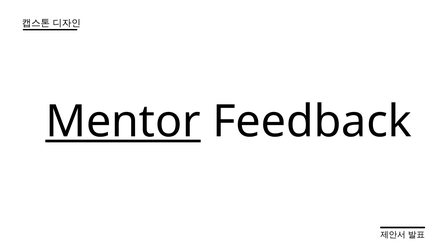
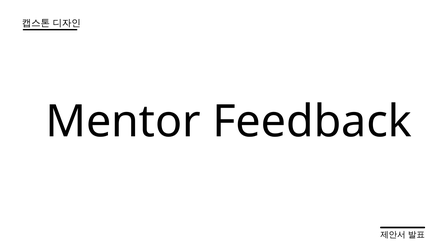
Mentor underline: present -> none
